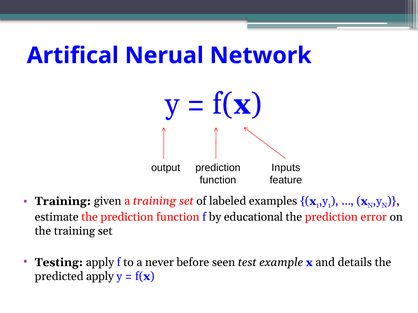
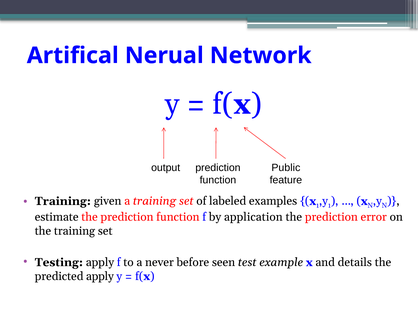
Inputs: Inputs -> Public
educational: educational -> application
